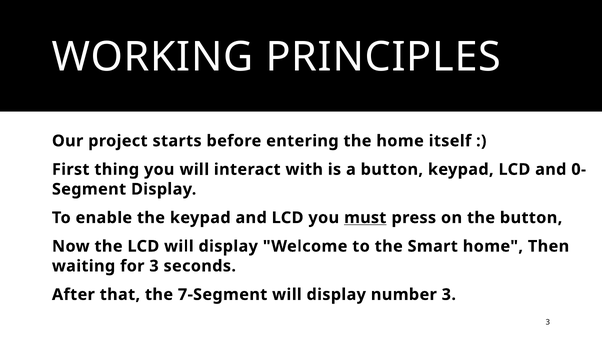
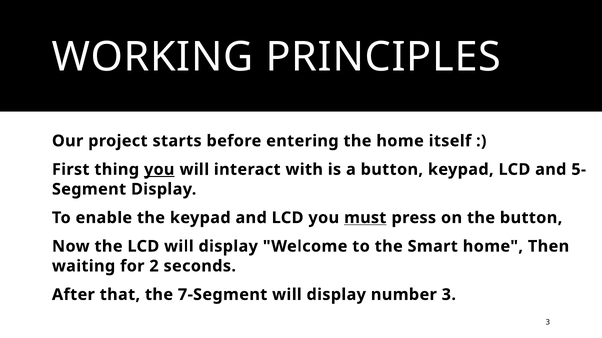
you at (159, 170) underline: none -> present
0-: 0- -> 5-
for 3: 3 -> 2
